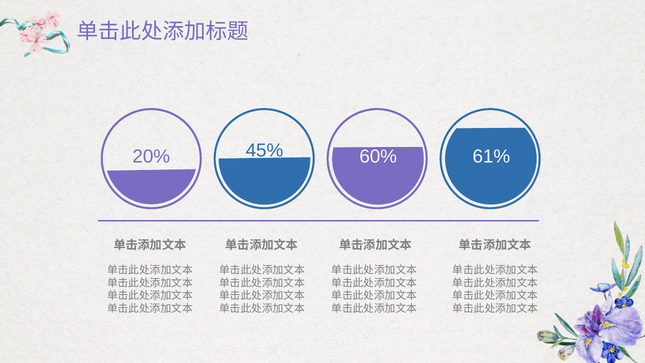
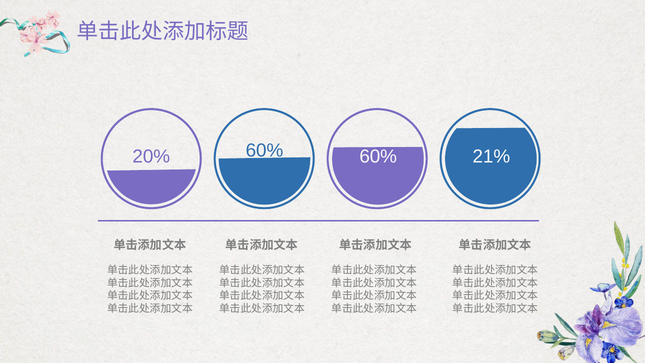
20% 45%: 45% -> 60%
61%: 61% -> 21%
